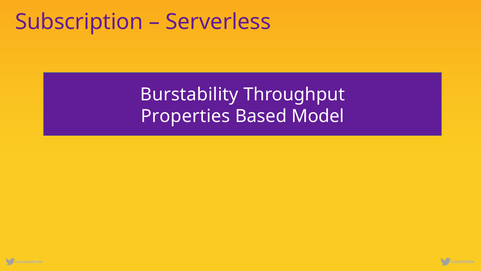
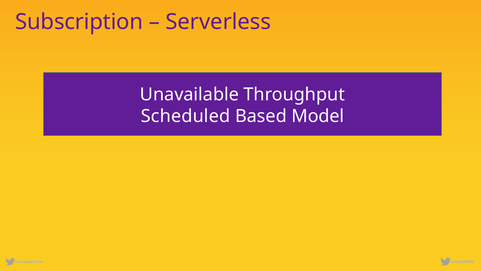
Burstability: Burstability -> Unavailable
Properties: Properties -> Scheduled
